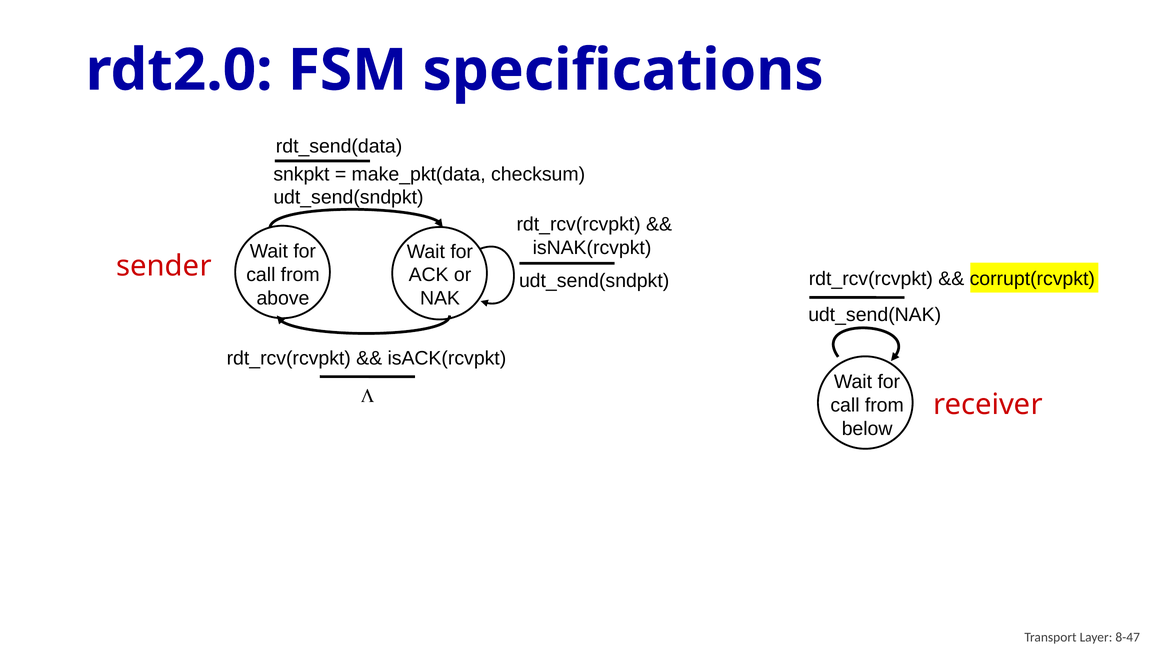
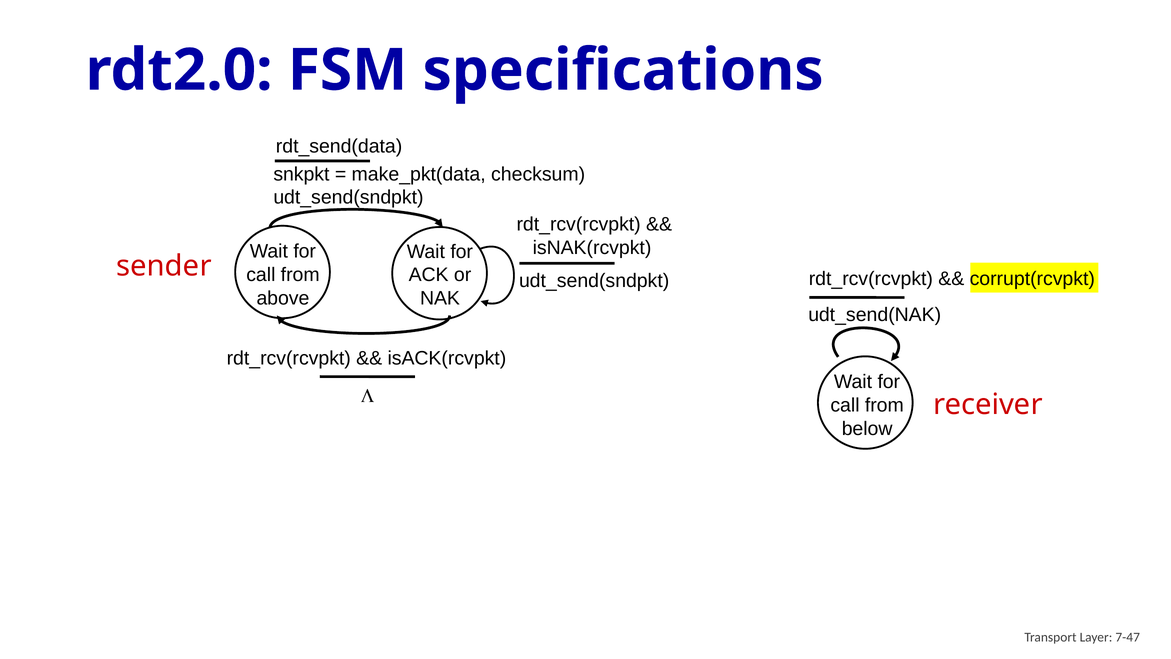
8-47: 8-47 -> 7-47
